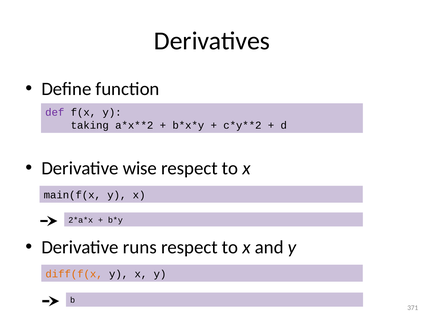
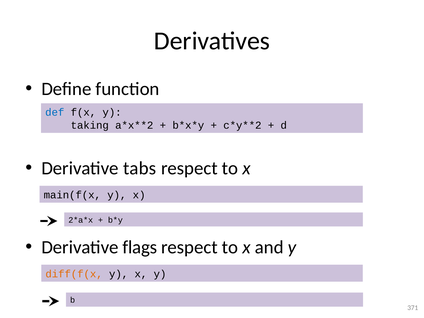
def colour: purple -> blue
wise: wise -> tabs
runs: runs -> flags
